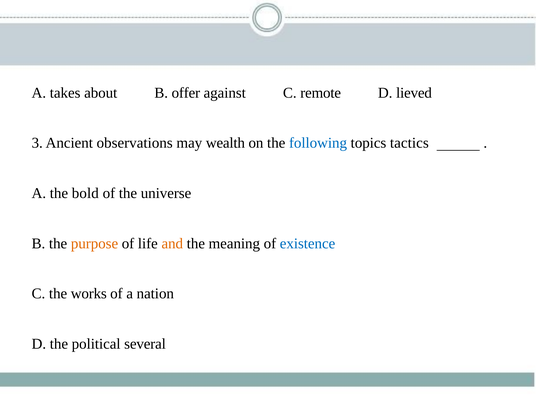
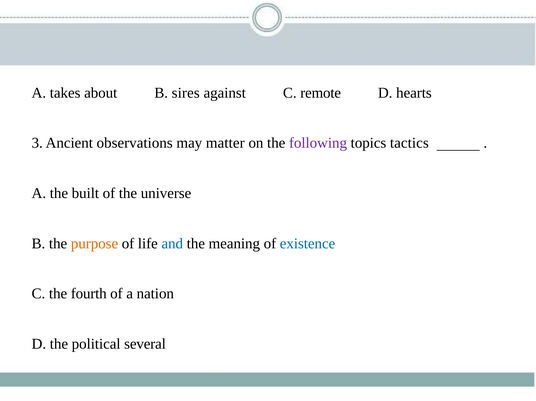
offer: offer -> sires
lieved: lieved -> hearts
wealth: wealth -> matter
following colour: blue -> purple
bold: bold -> built
and colour: orange -> blue
works: works -> fourth
